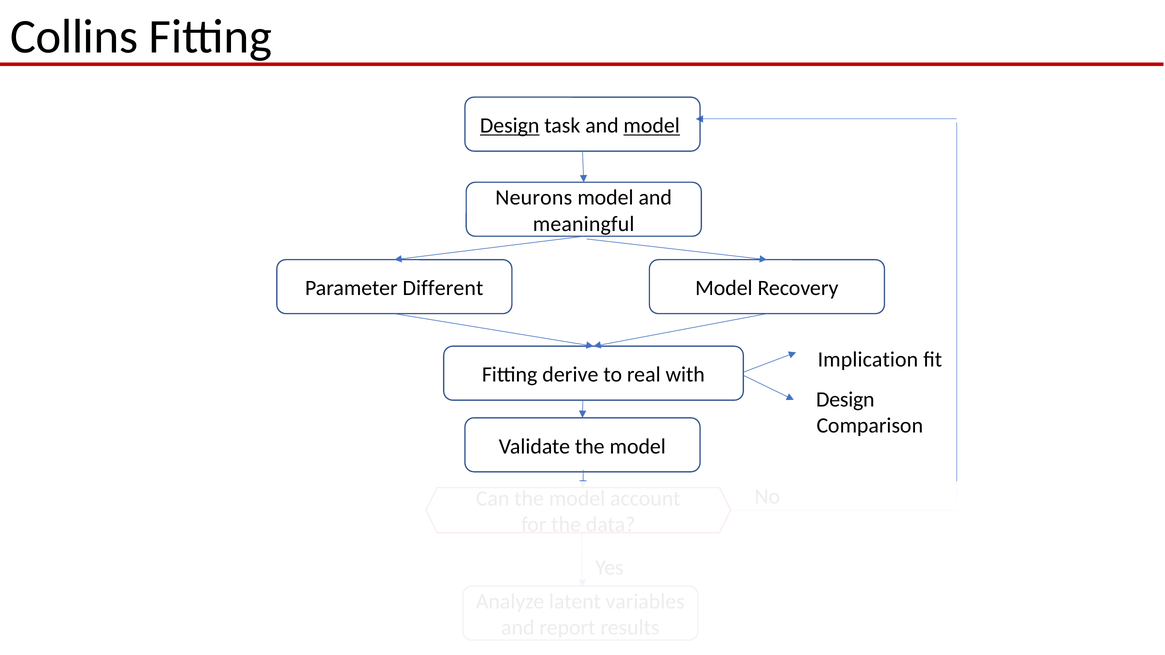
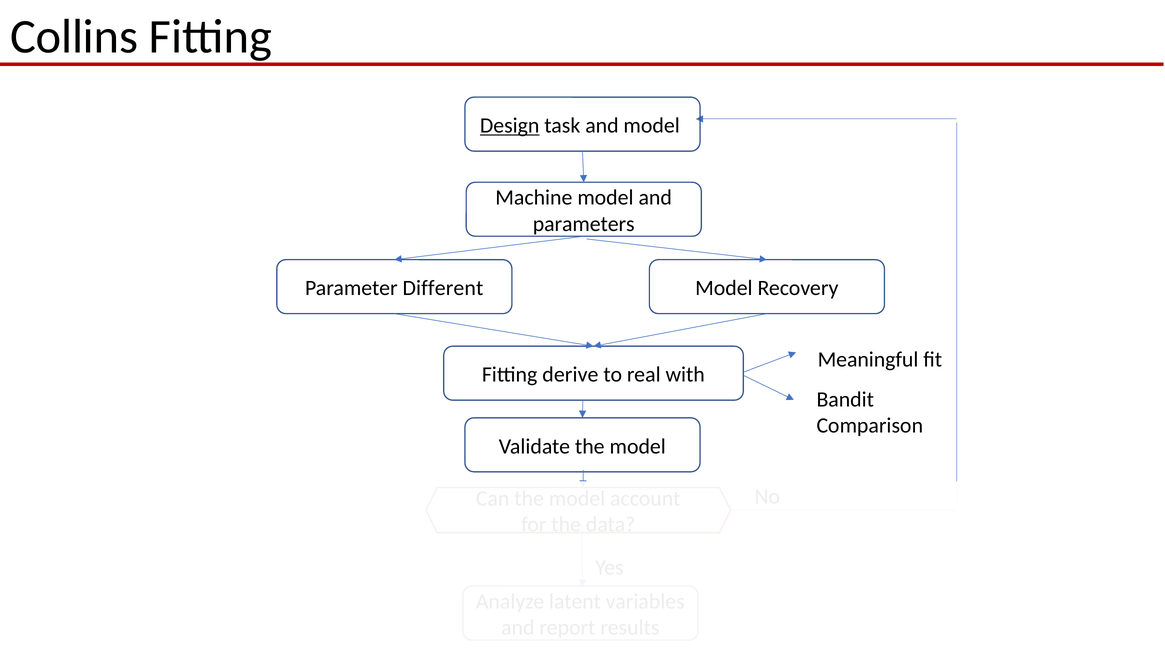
model at (652, 126) underline: present -> none
Neurons: Neurons -> Machine
meaningful: meaningful -> parameters
Implication: Implication -> Meaningful
Design at (845, 400): Design -> Bandit
